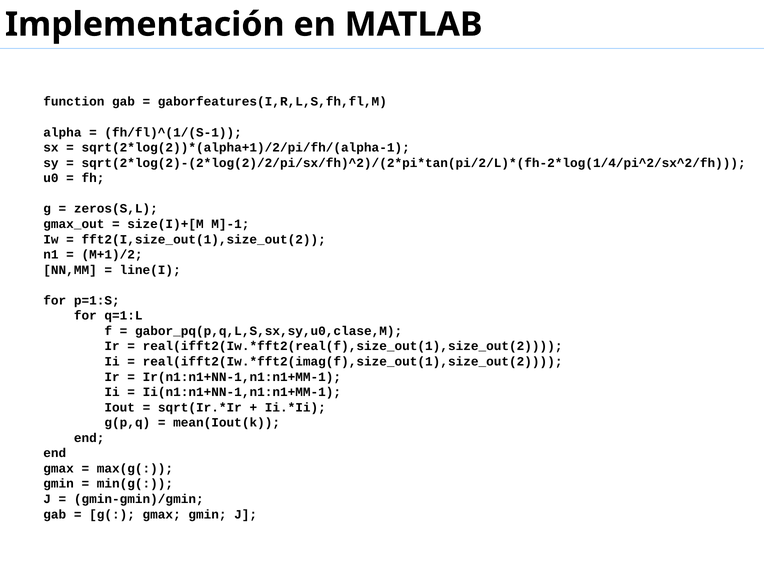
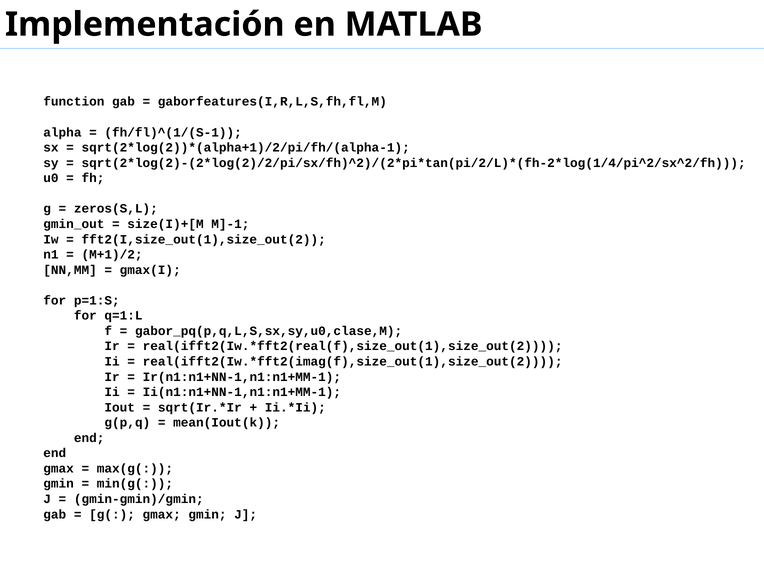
gmax_out: gmax_out -> gmin_out
line(I: line(I -> gmax(I
